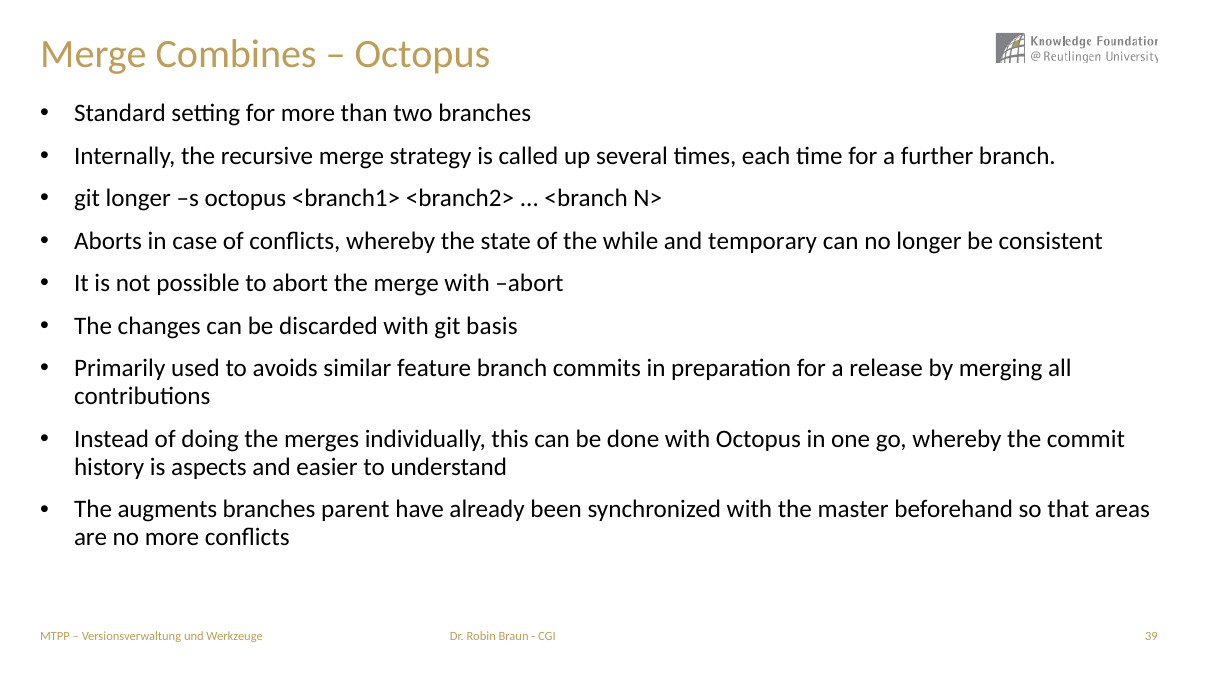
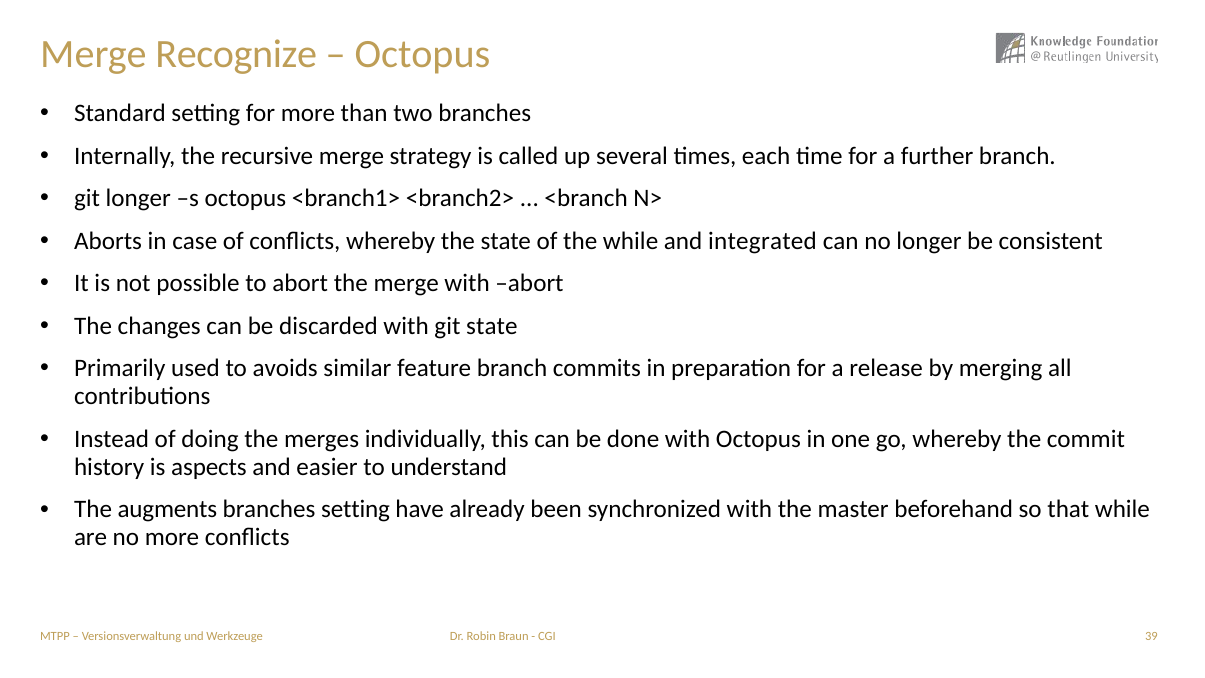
Combines: Combines -> Recognize
temporary: temporary -> integrated
git basis: basis -> state
branches parent: parent -> setting
that areas: areas -> while
